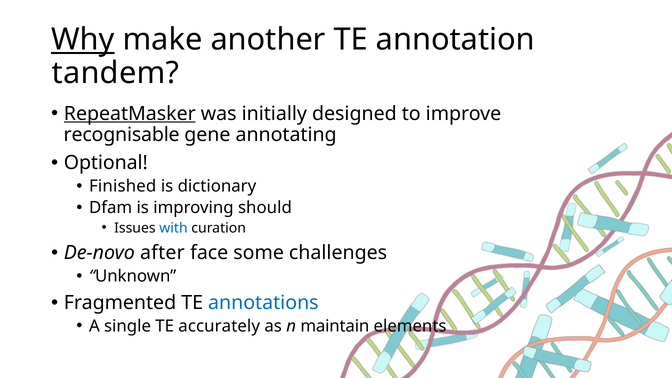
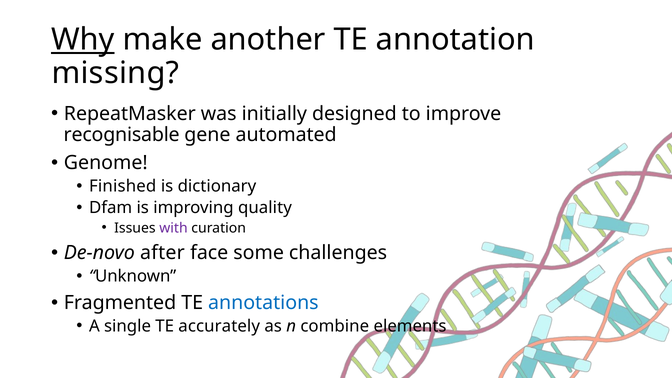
tandem: tandem -> missing
RepeatMasker underline: present -> none
annotating: annotating -> automated
Optional: Optional -> Genome
should: should -> quality
with colour: blue -> purple
maintain: maintain -> combine
